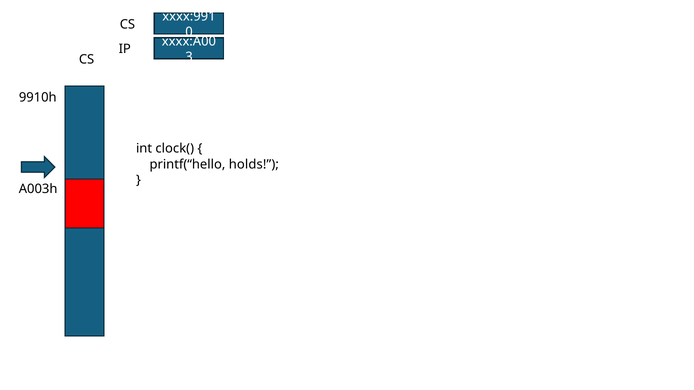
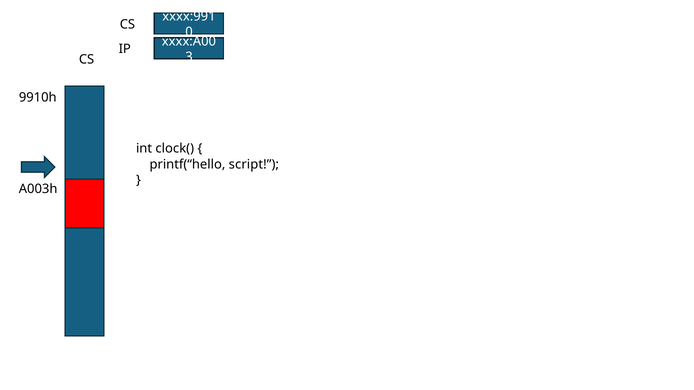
holds: holds -> script
